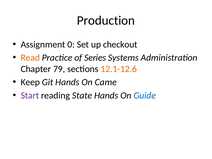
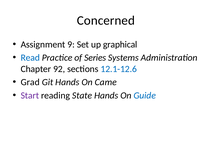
Production: Production -> Concerned
0: 0 -> 9
checkout: checkout -> graphical
Read colour: orange -> blue
79: 79 -> 92
12.1-12.6 colour: orange -> blue
Keep: Keep -> Grad
